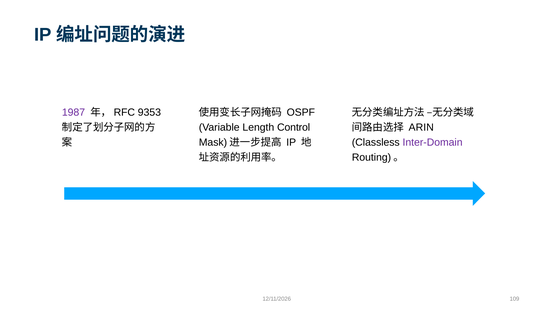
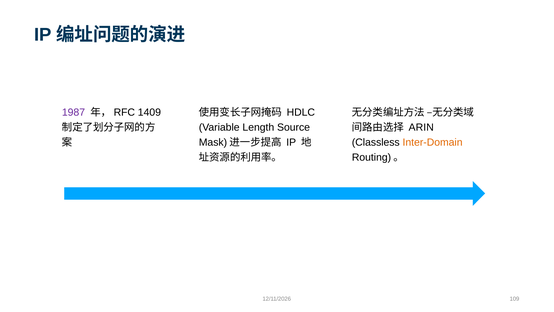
9353: 9353 -> 1409
OSPF: OSPF -> HDLC
Control: Control -> Source
Inter-Domain colour: purple -> orange
